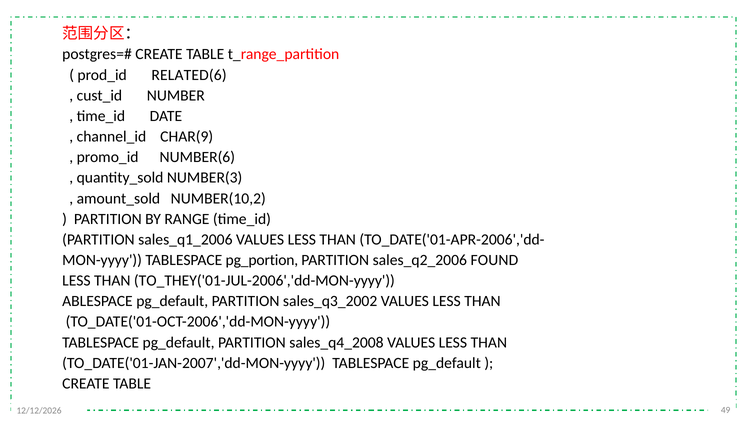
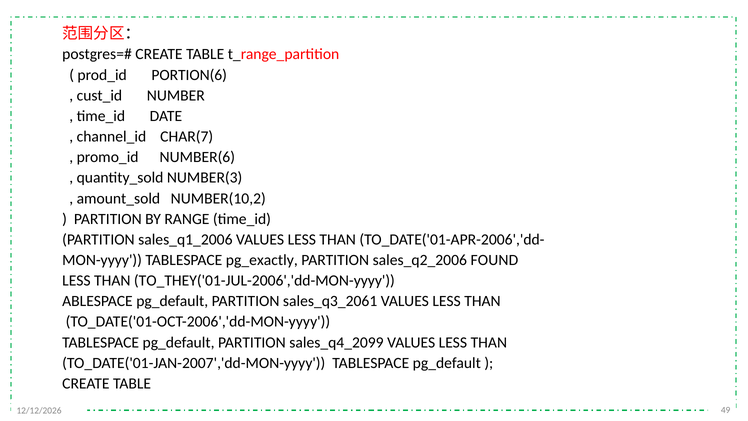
RELATED(6: RELATED(6 -> PORTION(6
CHAR(9: CHAR(9 -> CHAR(7
pg_portion: pg_portion -> pg_exactly
sales_q3_2002: sales_q3_2002 -> sales_q3_2061
sales_q4_2008: sales_q4_2008 -> sales_q4_2099
